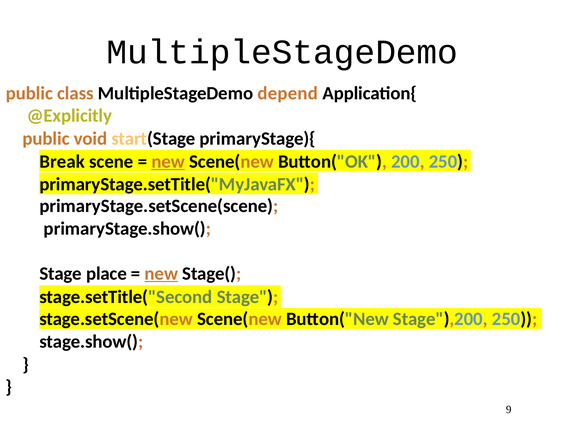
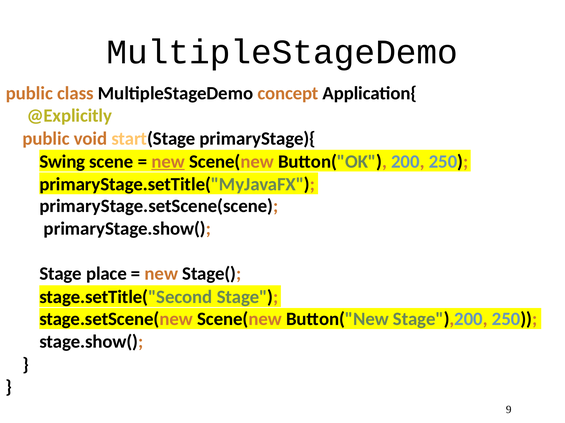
depend: depend -> concept
Break: Break -> Swing
new at (161, 274) underline: present -> none
